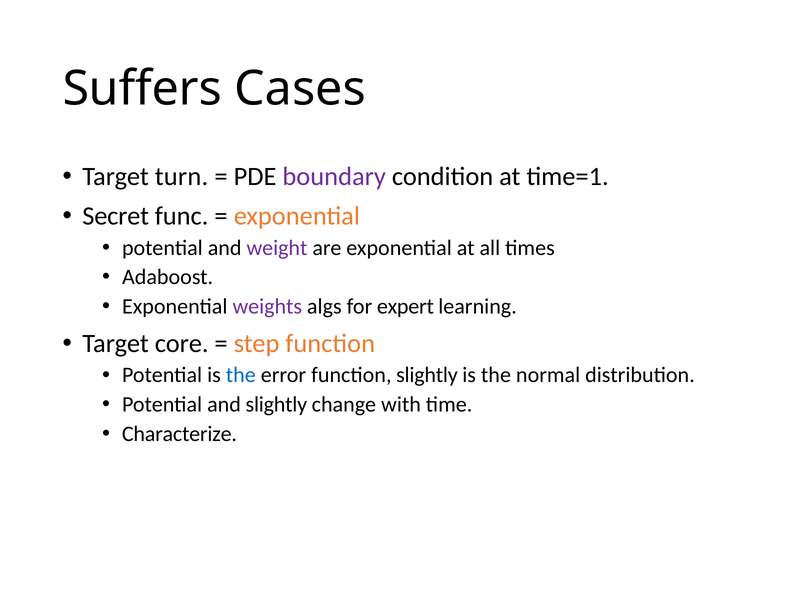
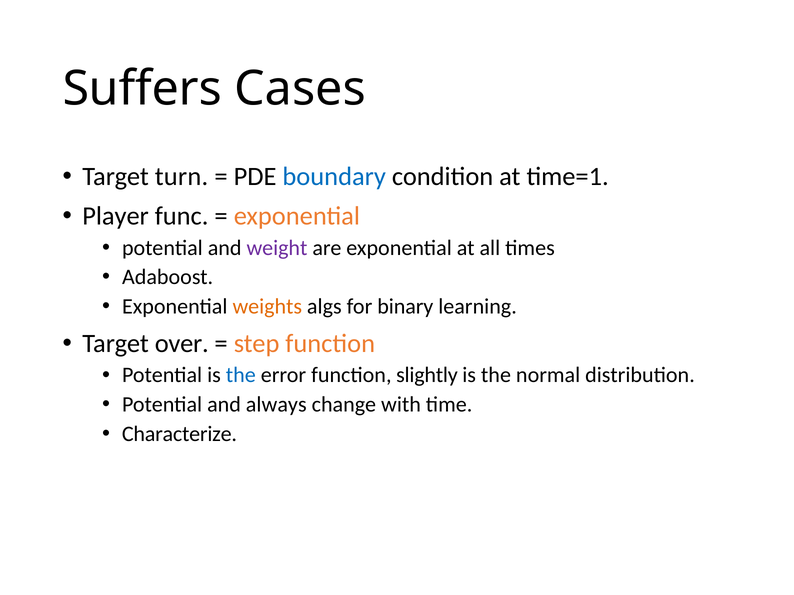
boundary colour: purple -> blue
Secret: Secret -> Player
weights colour: purple -> orange
expert: expert -> binary
core: core -> over
and slightly: slightly -> always
